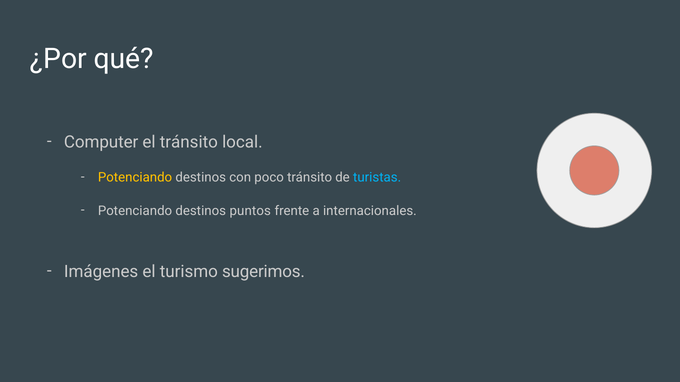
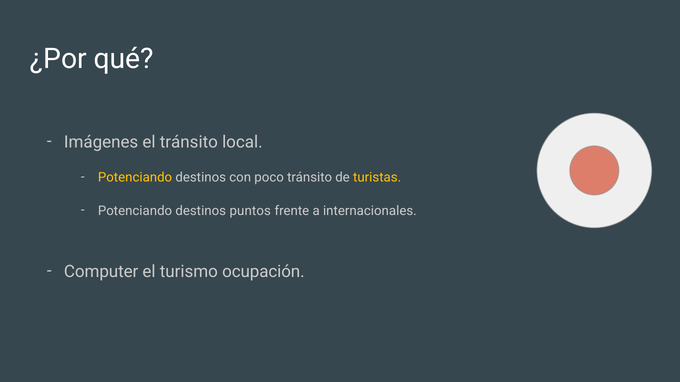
Computer: Computer -> Imágenes
turistas colour: light blue -> yellow
Imágenes: Imágenes -> Computer
sugerimos: sugerimos -> ocupación
